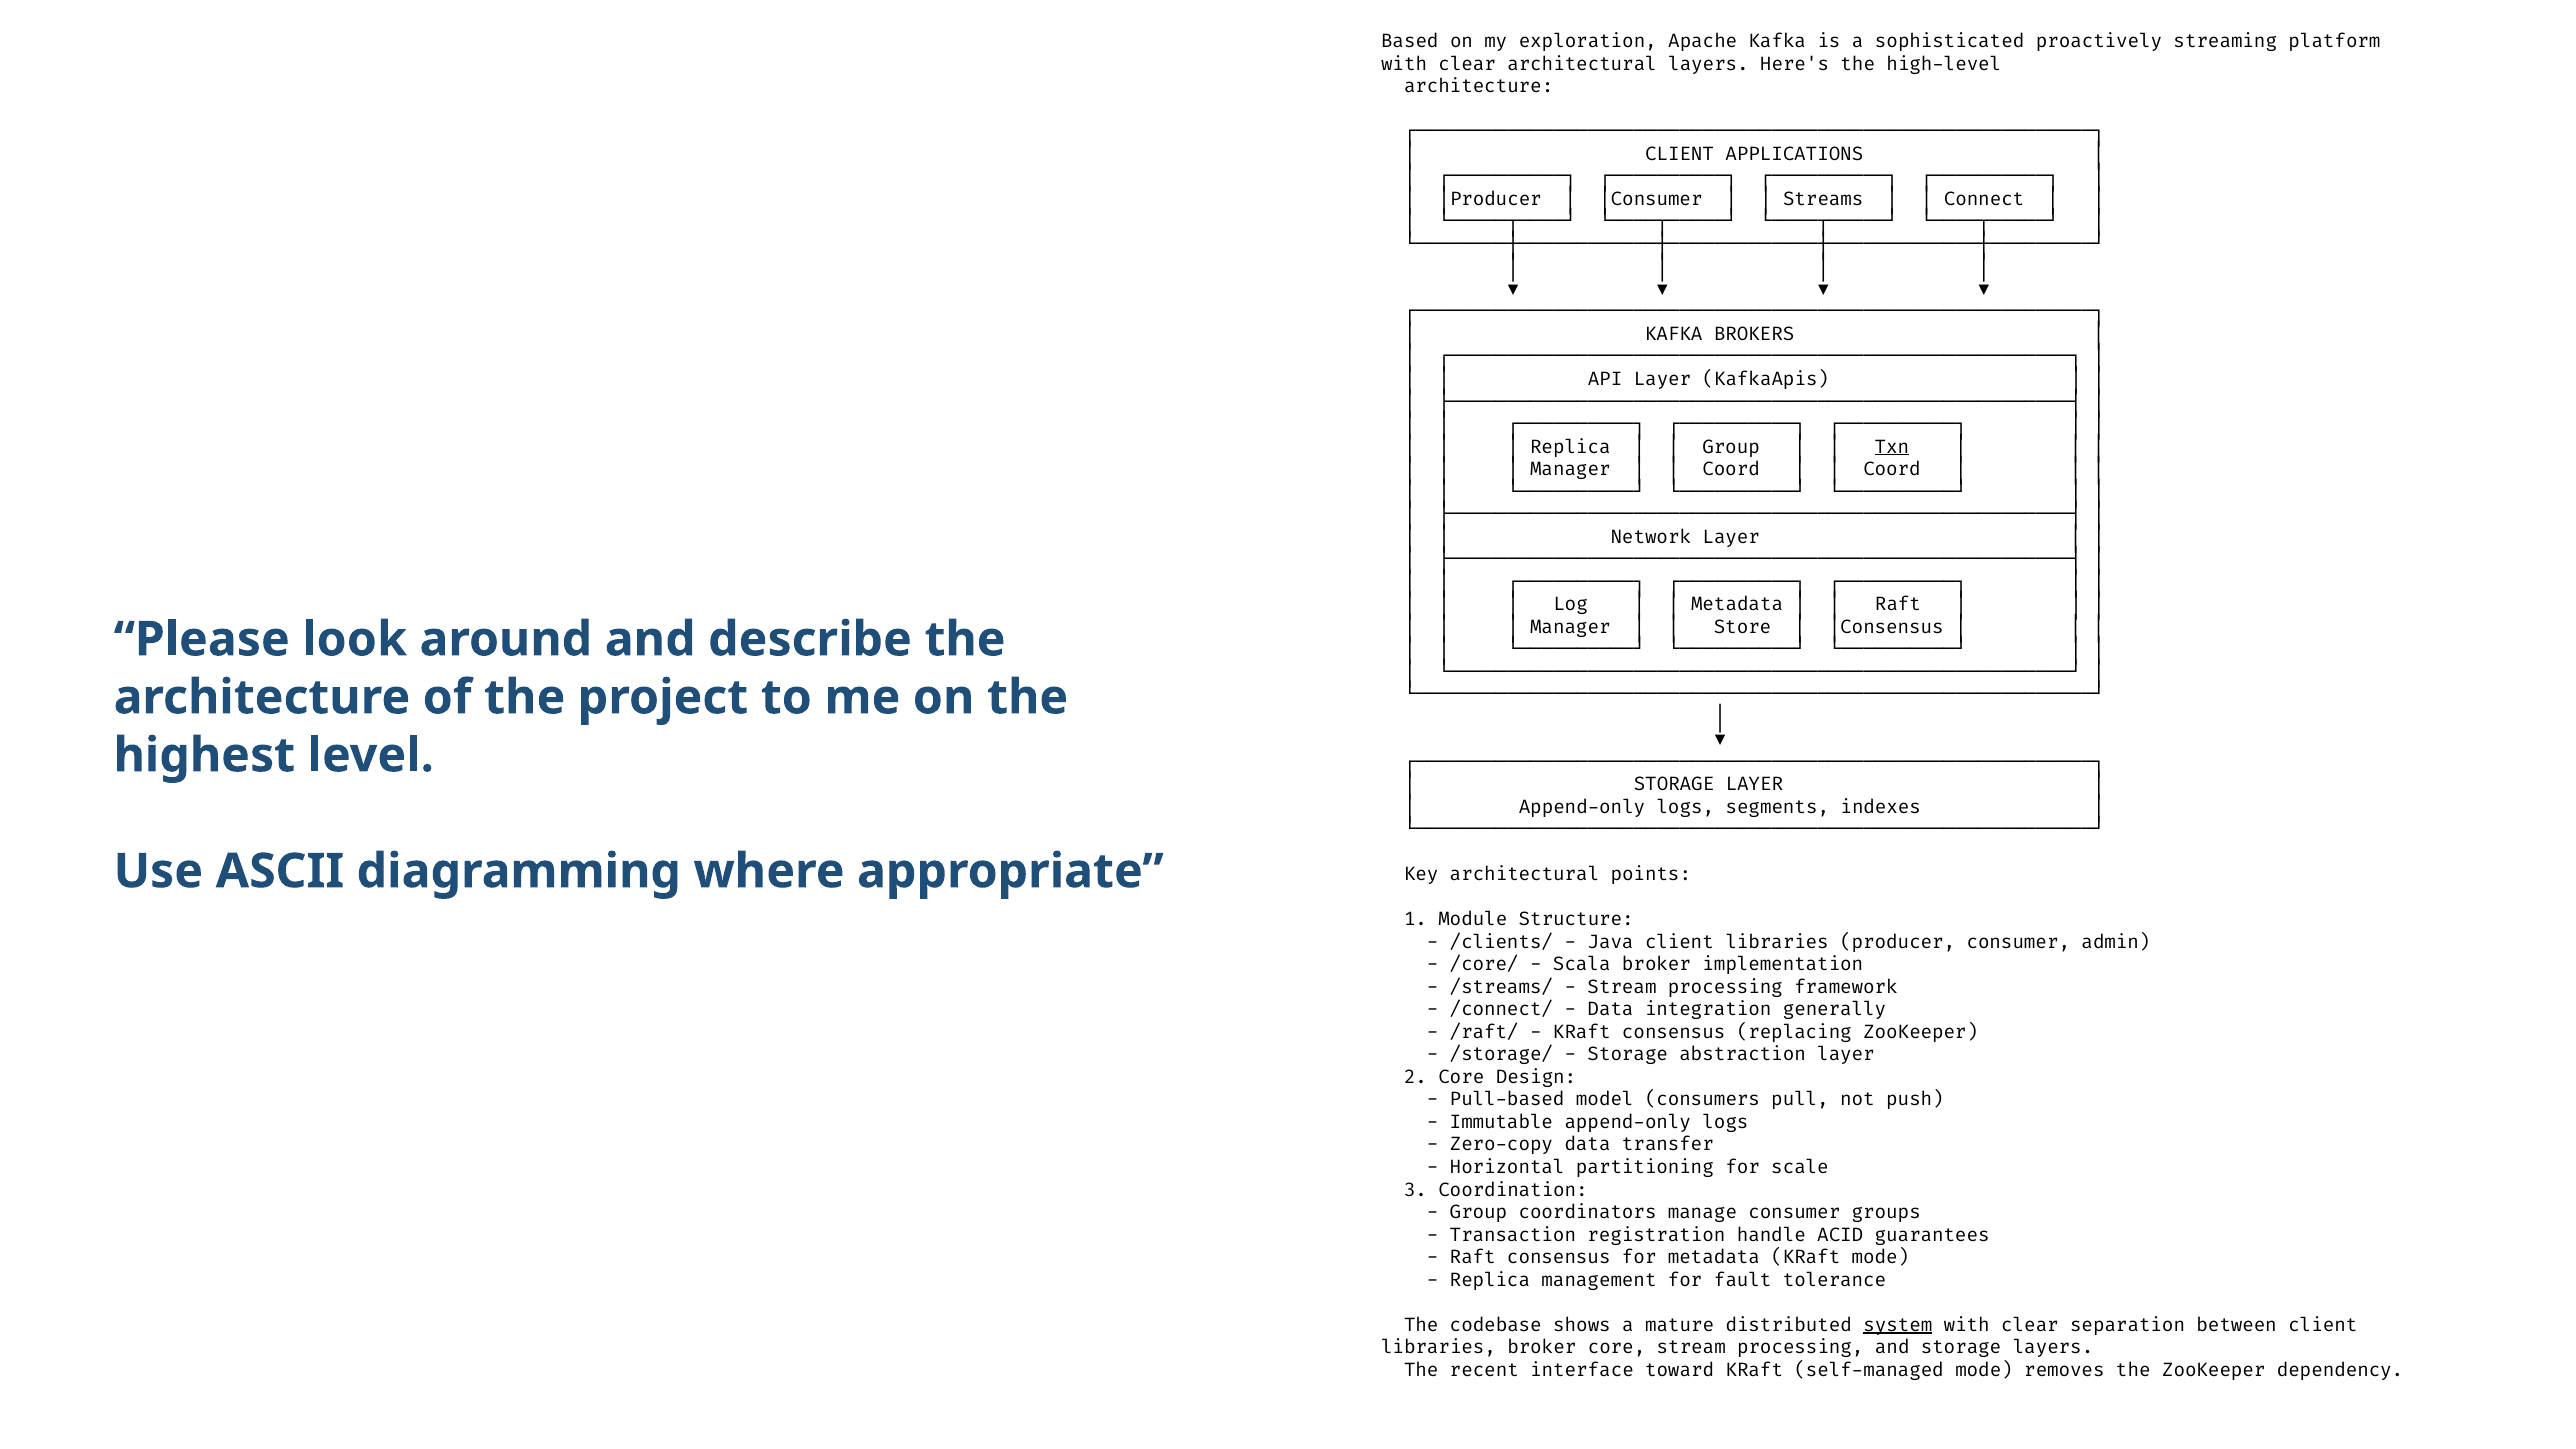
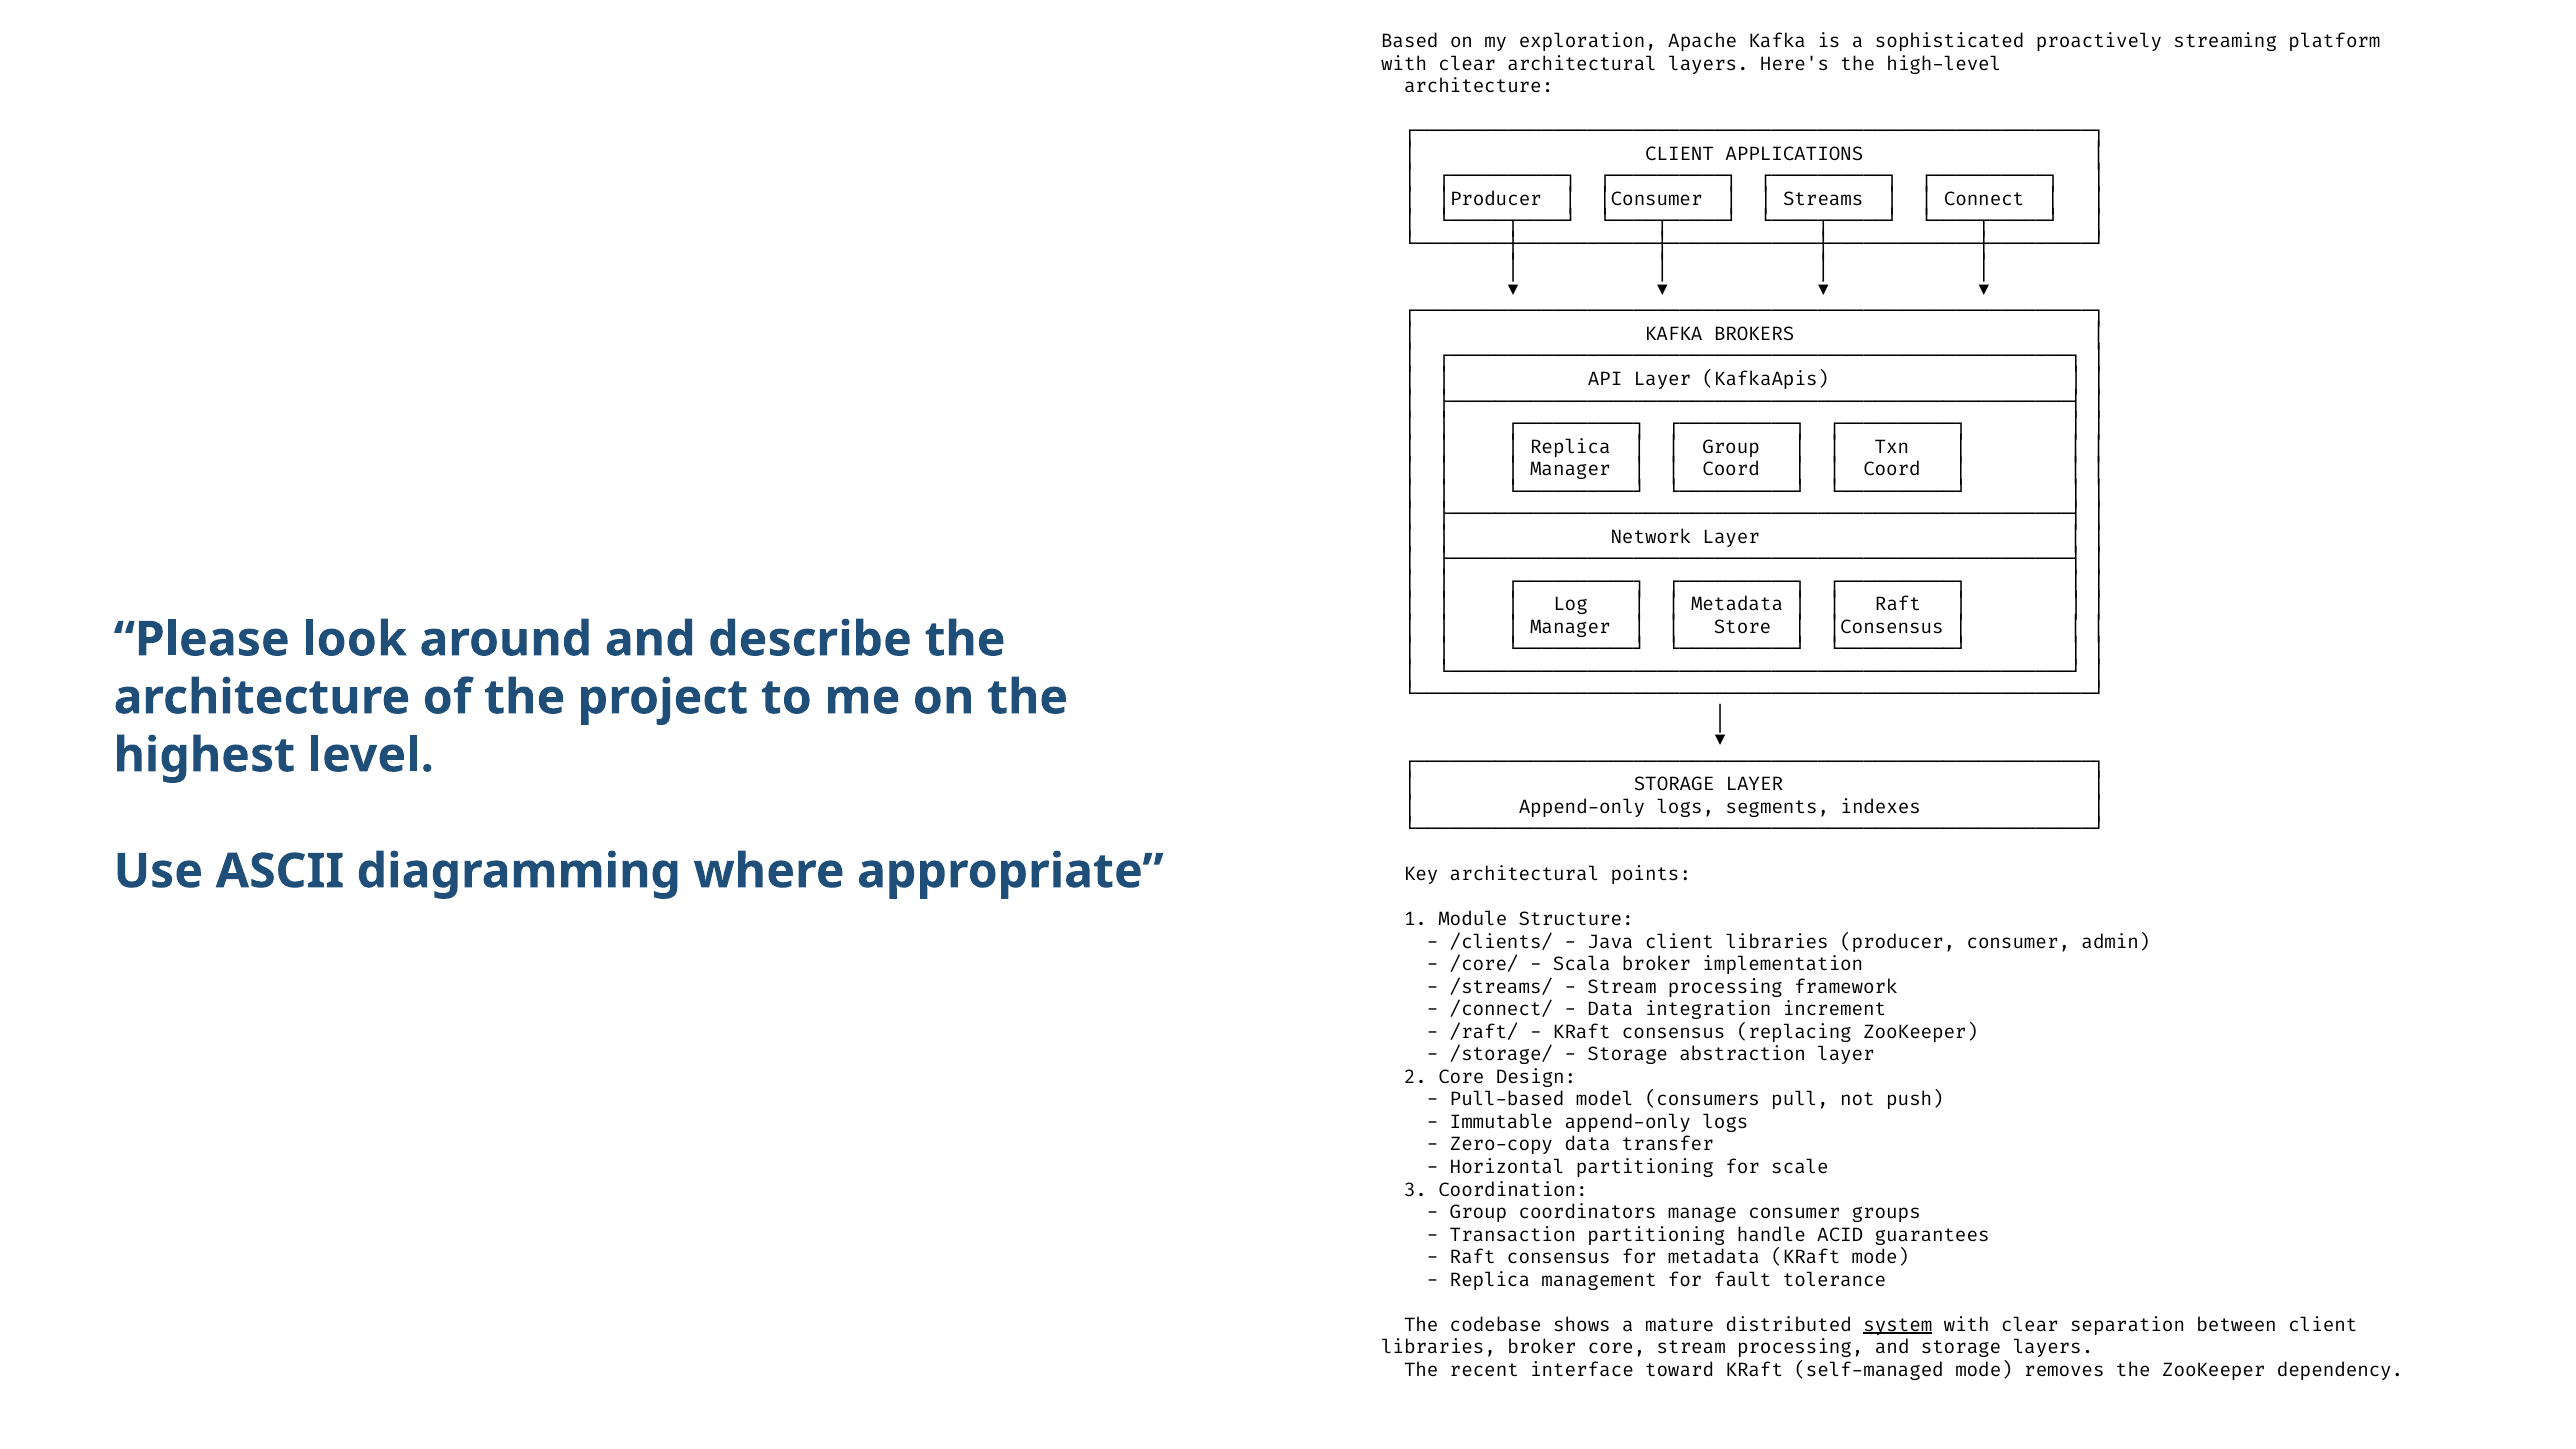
Txn underline: present -> none
generally: generally -> increment
Transaction registration: registration -> partitioning
